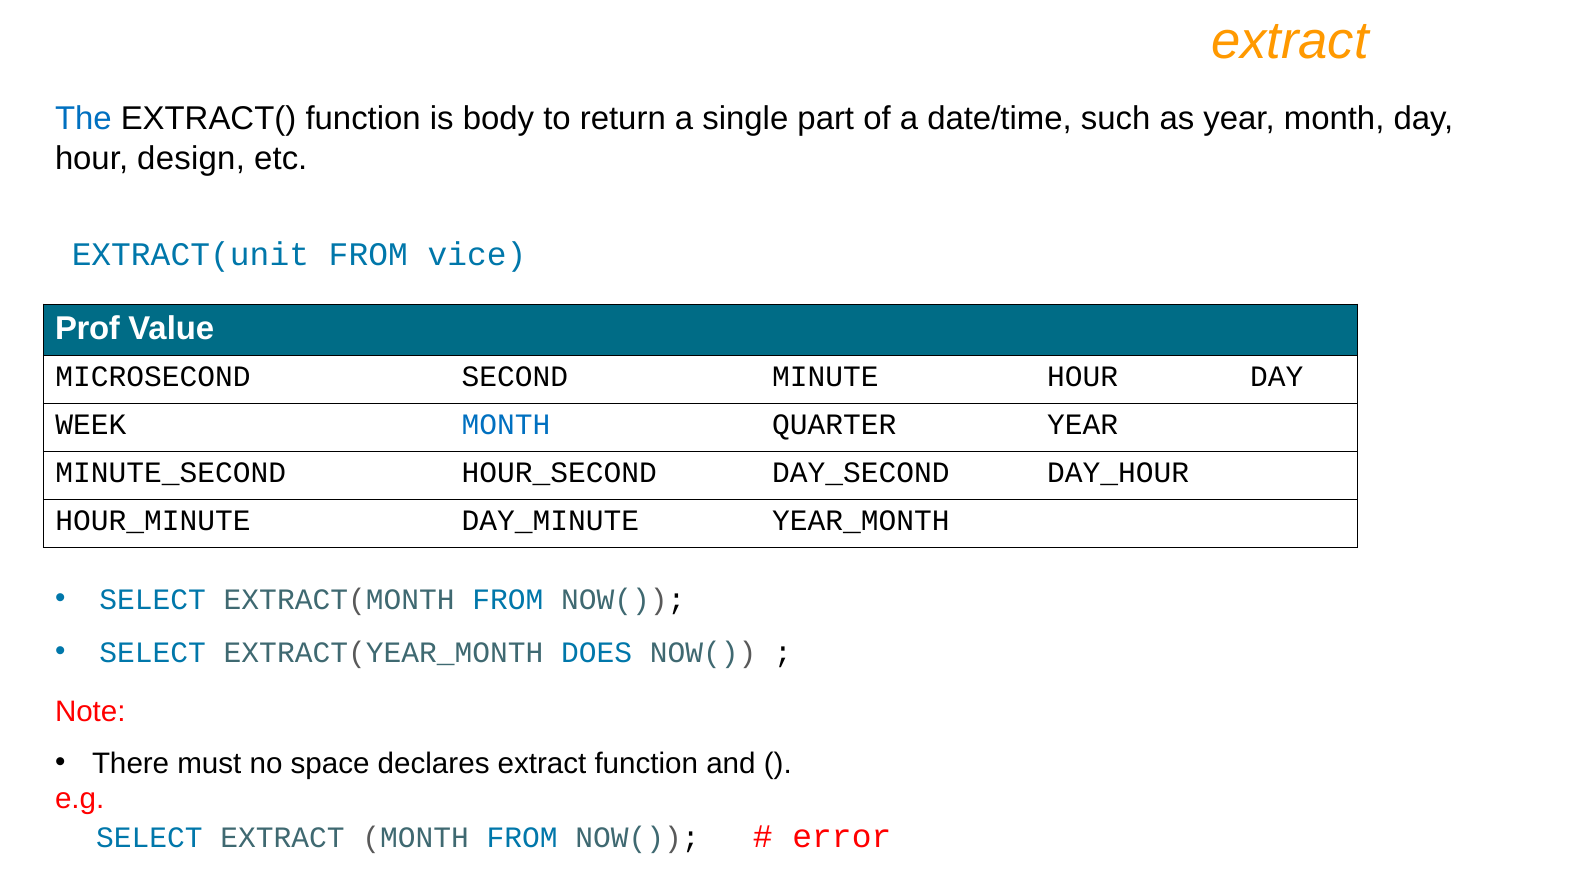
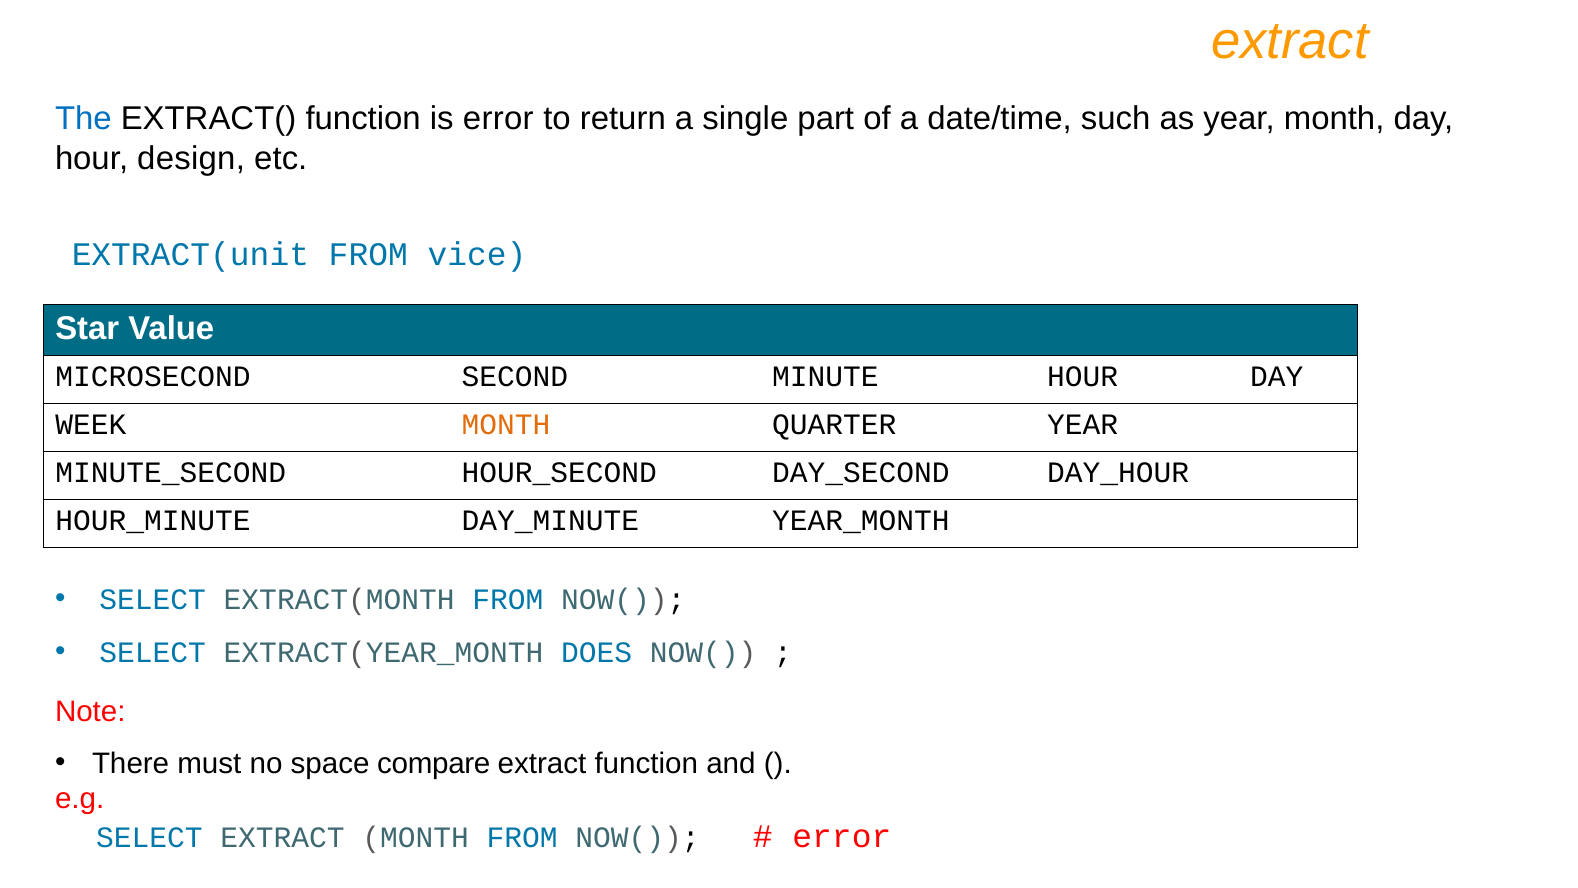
is body: body -> error
Prof: Prof -> Star
MONTH at (506, 424) colour: blue -> orange
declares: declares -> compare
